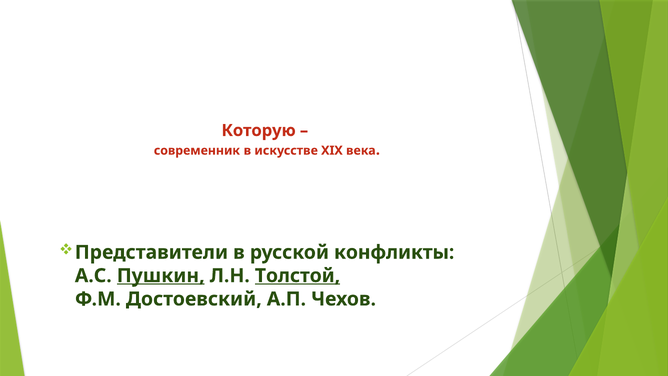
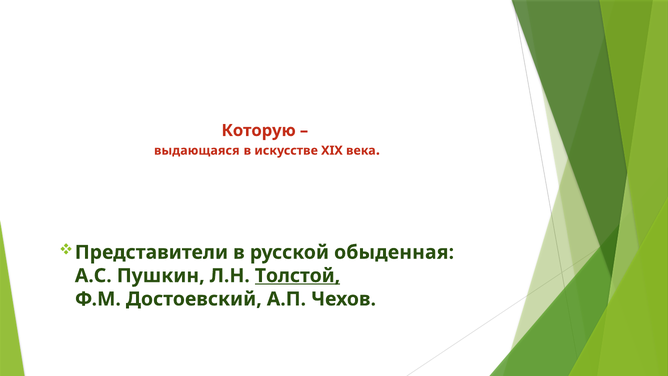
современник: современник -> выдающаяся
конфликты: конфликты -> обыденная
Пушкин underline: present -> none
